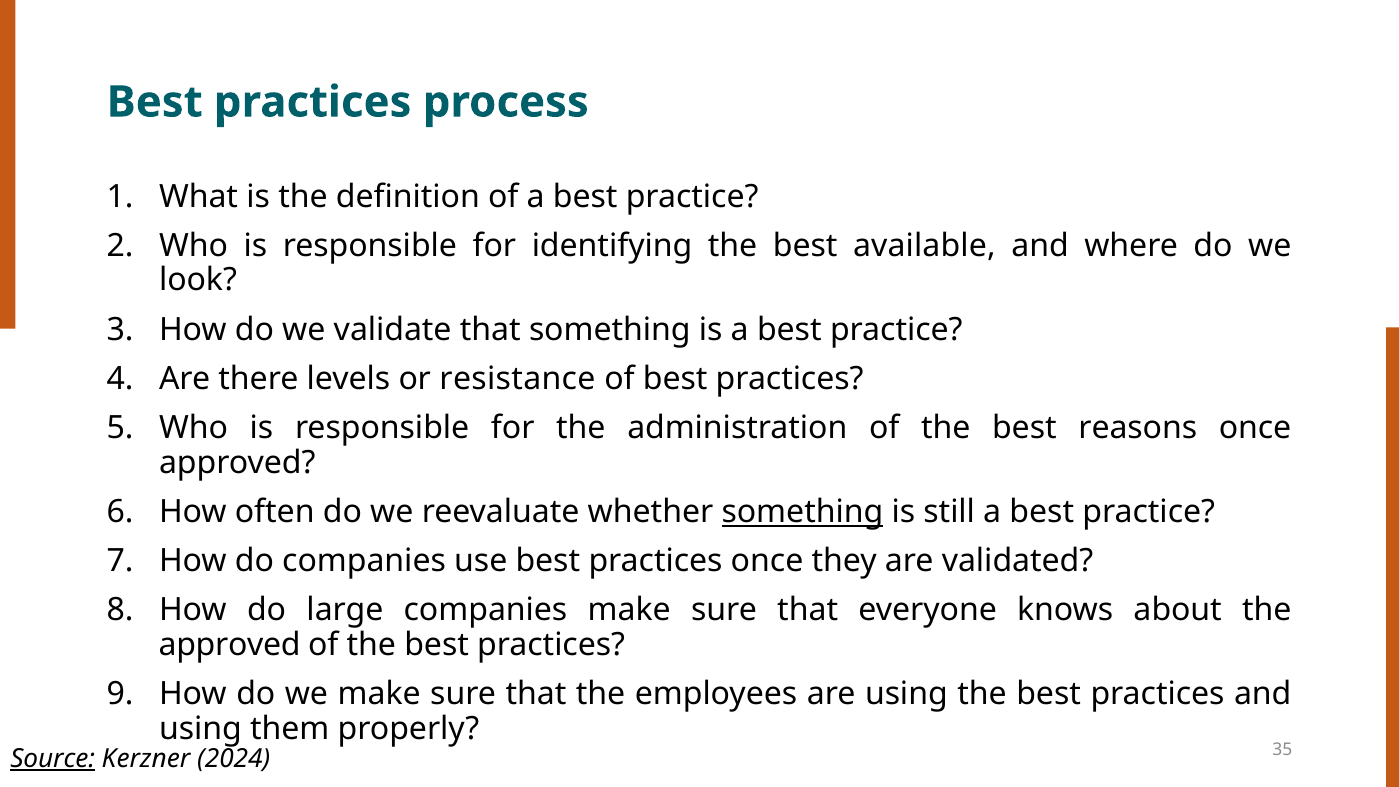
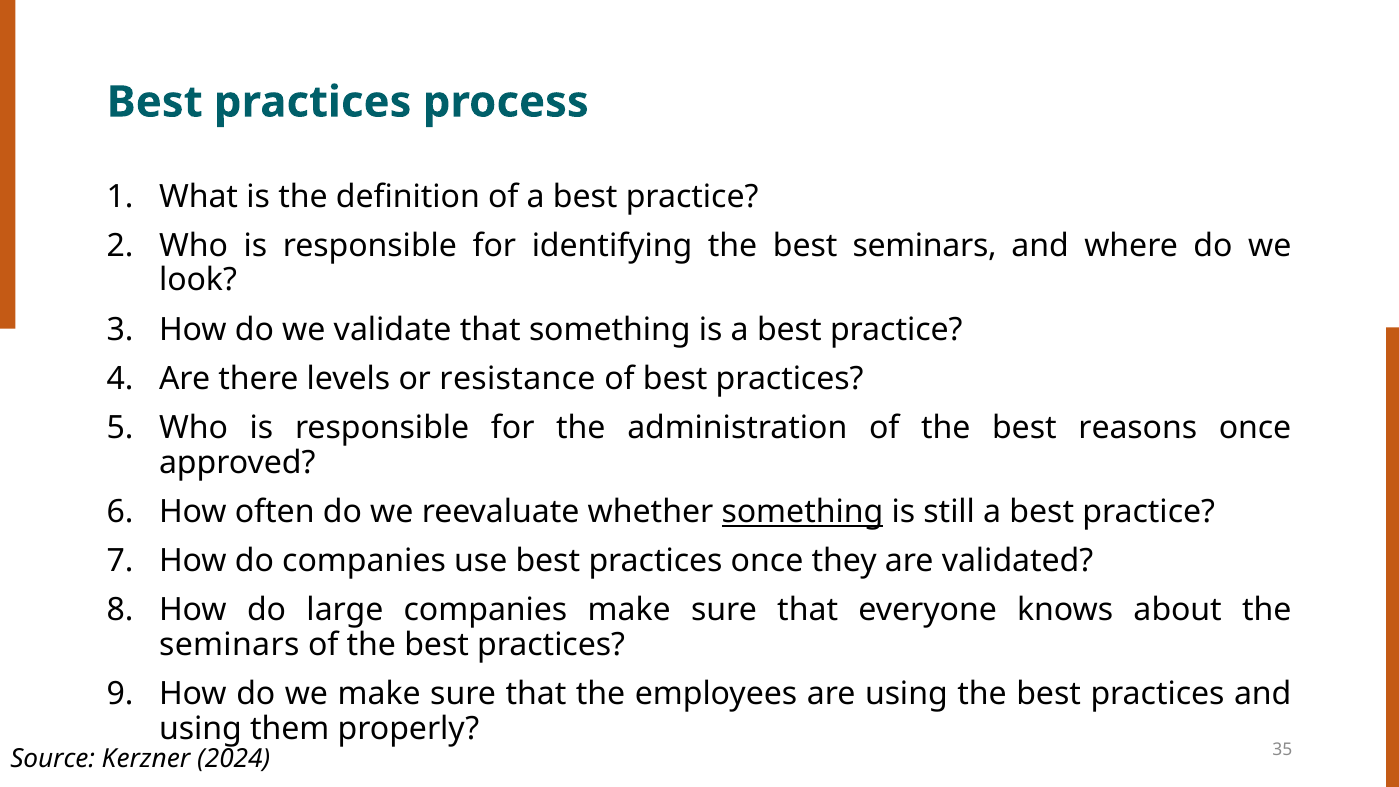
best available: available -> seminars
approved at (230, 645): approved -> seminars
Source underline: present -> none
